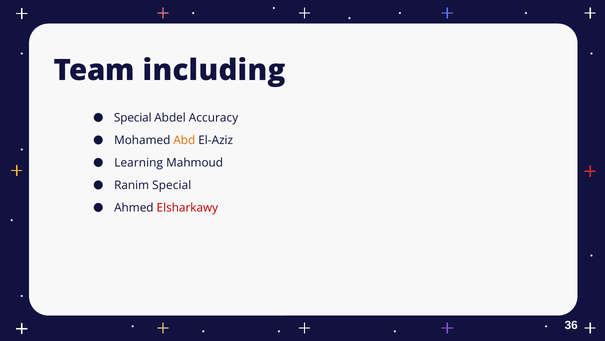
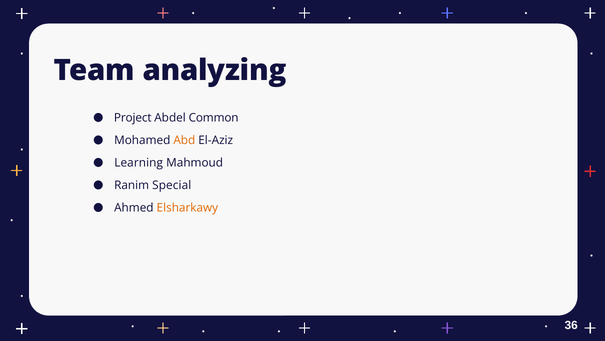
including: including -> analyzing
Special at (133, 117): Special -> Project
Accuracy: Accuracy -> Common
Elsharkawy colour: red -> orange
